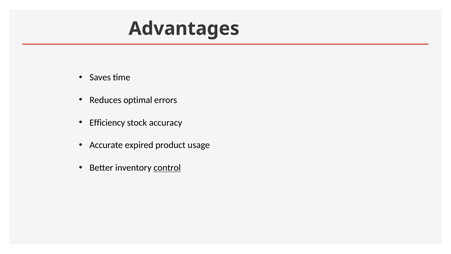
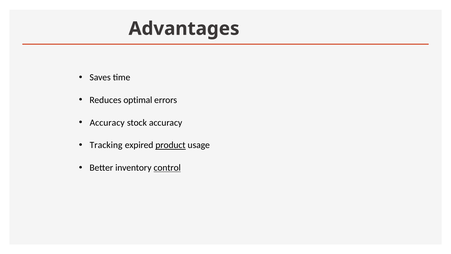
Efficiency at (107, 122): Efficiency -> Accuracy
Accurate: Accurate -> Tracking
product underline: none -> present
